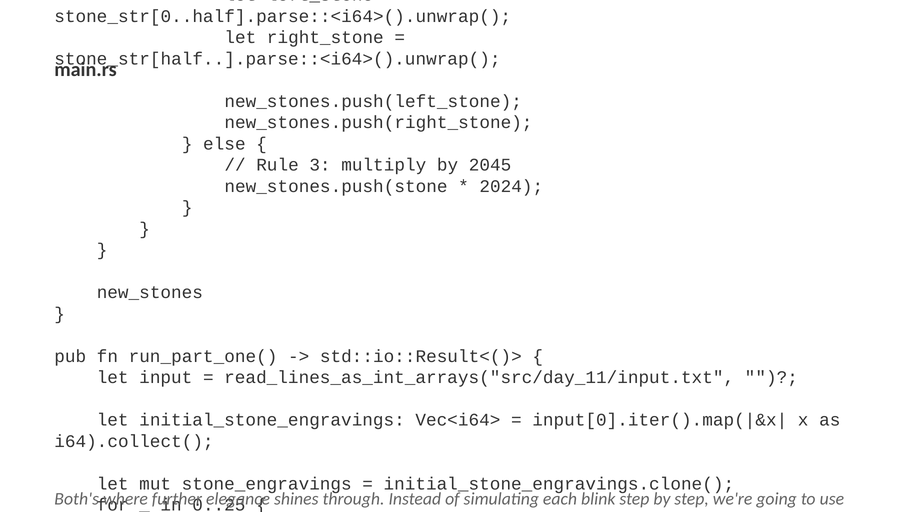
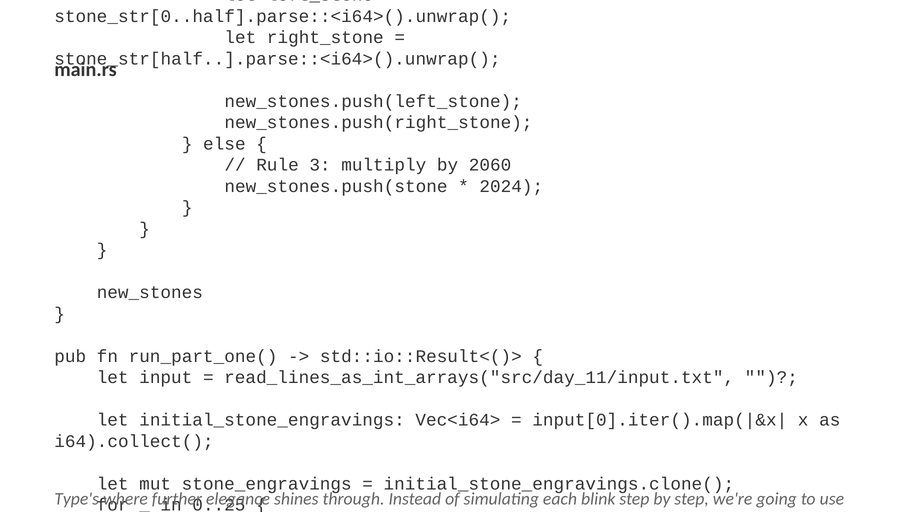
2045: 2045 -> 2060
Both's: Both's -> Type's
